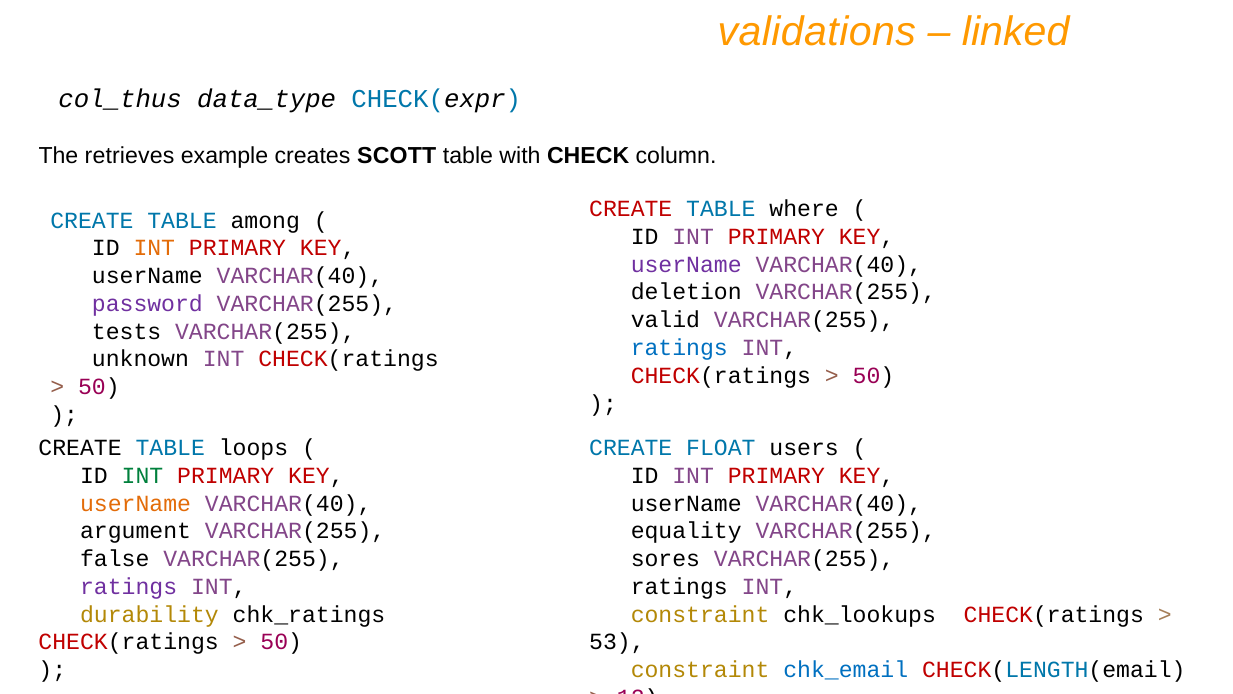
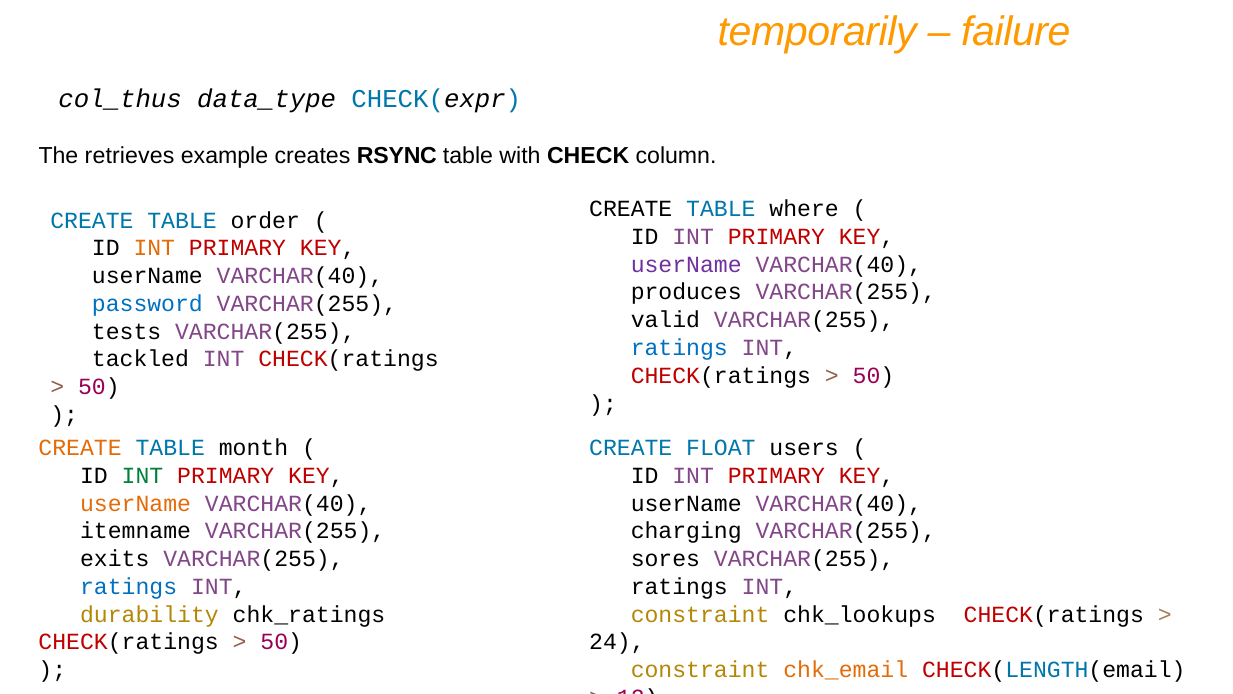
validations: validations -> temporarily
linked: linked -> failure
SCOTT: SCOTT -> RSYNC
CREATE at (631, 209) colour: red -> black
among: among -> order
deletion: deletion -> produces
password colour: purple -> blue
unknown: unknown -> tackled
CREATE at (80, 448) colour: black -> orange
loops: loops -> month
argument: argument -> itemname
equality: equality -> charging
false: false -> exits
ratings at (129, 586) colour: purple -> blue
53: 53 -> 24
chk_email colour: blue -> orange
